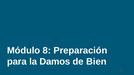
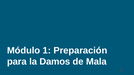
8: 8 -> 1
Bien: Bien -> Mala
